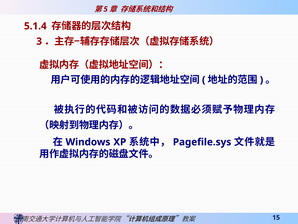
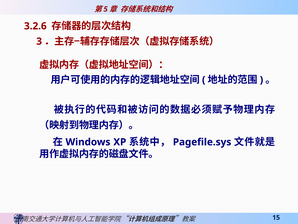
5.1.4: 5.1.4 -> 3.2.6
